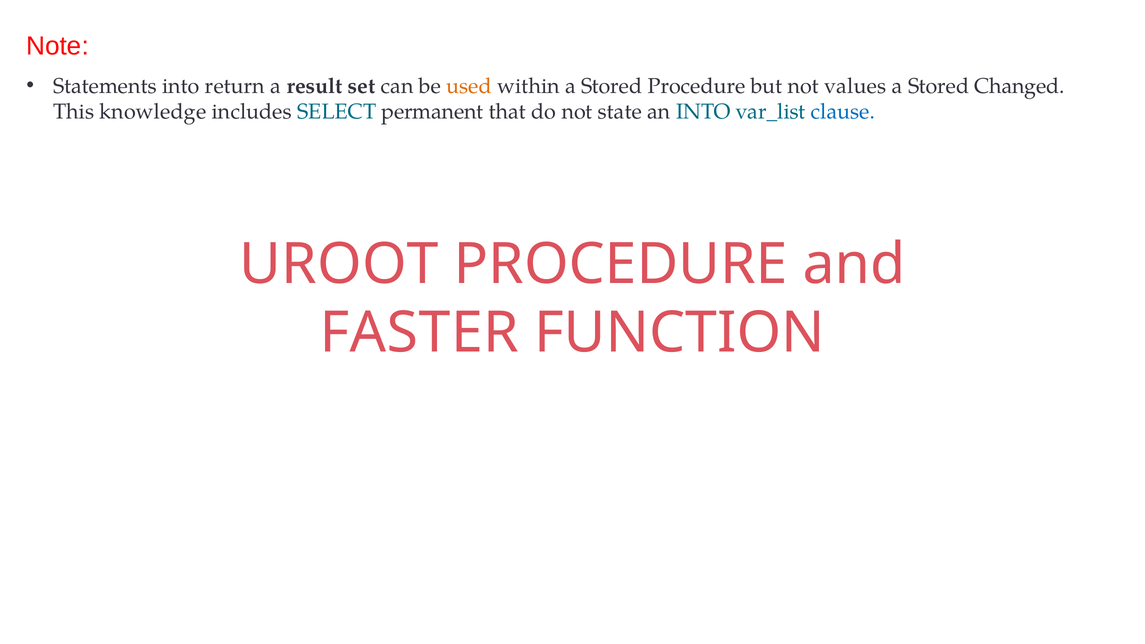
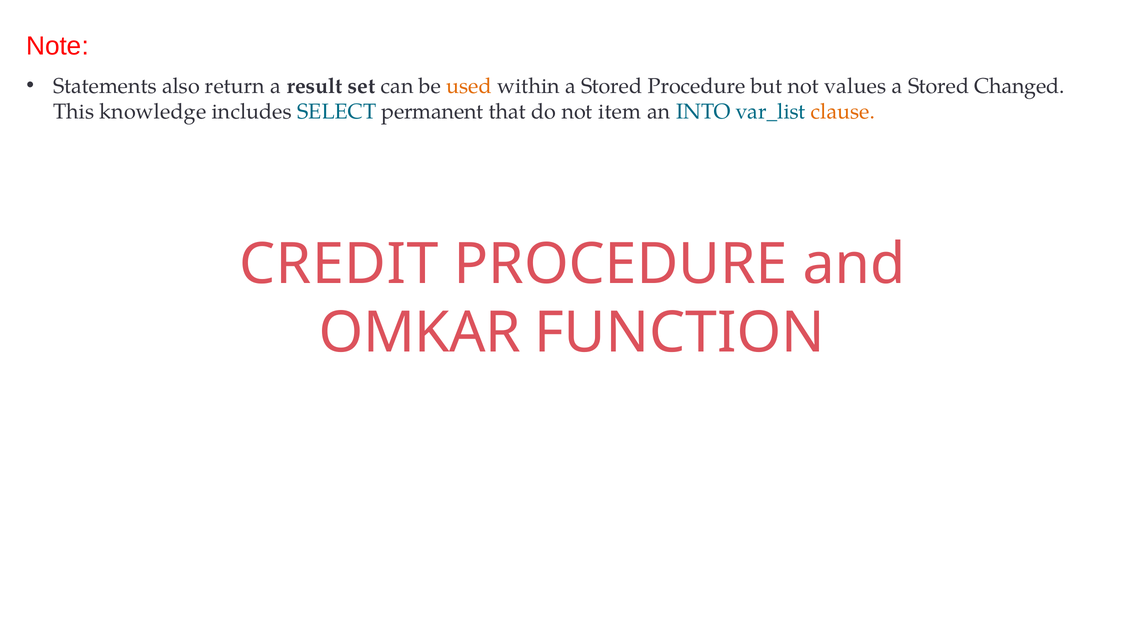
Statements into: into -> also
state: state -> item
clause colour: blue -> orange
UROOT: UROOT -> CREDIT
FASTER: FASTER -> OMKAR
